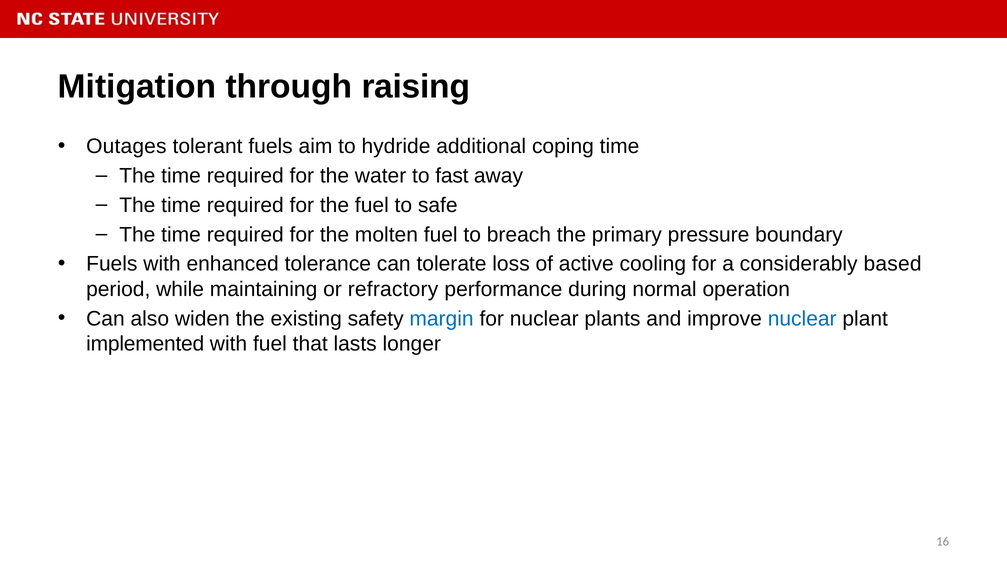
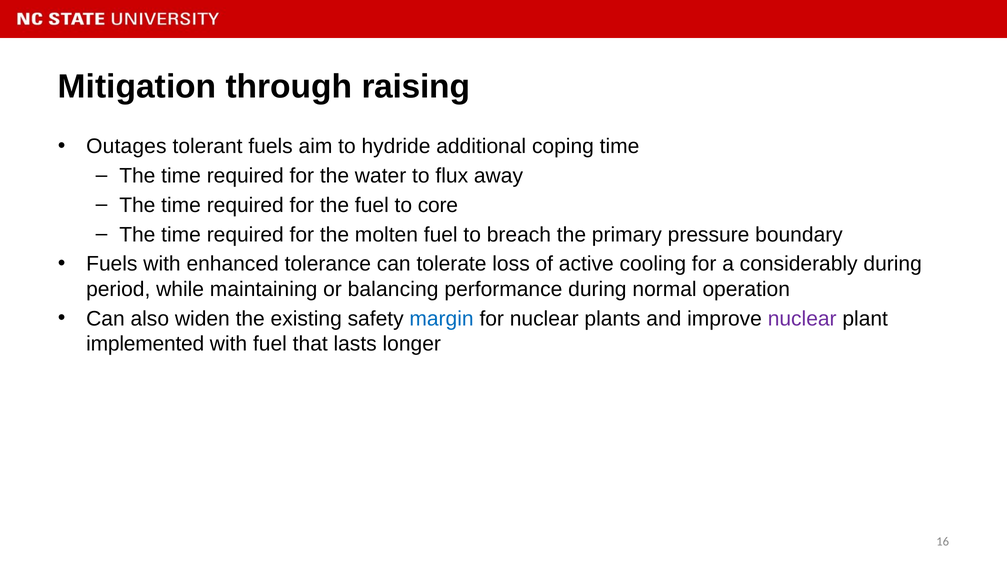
fast: fast -> flux
safe: safe -> core
considerably based: based -> during
refractory: refractory -> balancing
nuclear at (802, 318) colour: blue -> purple
